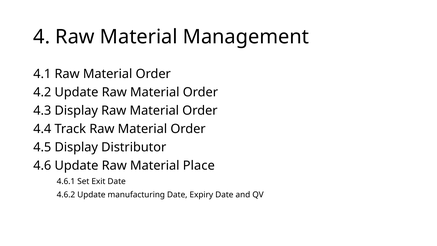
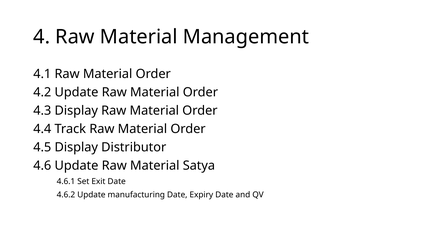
Place: Place -> Satya
